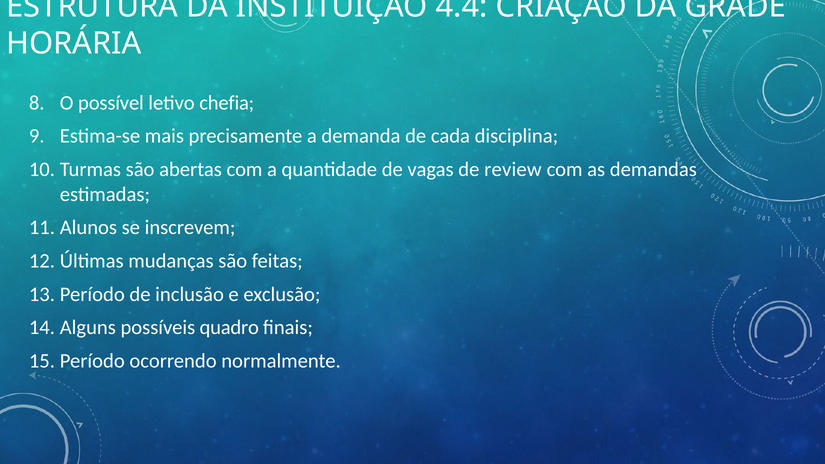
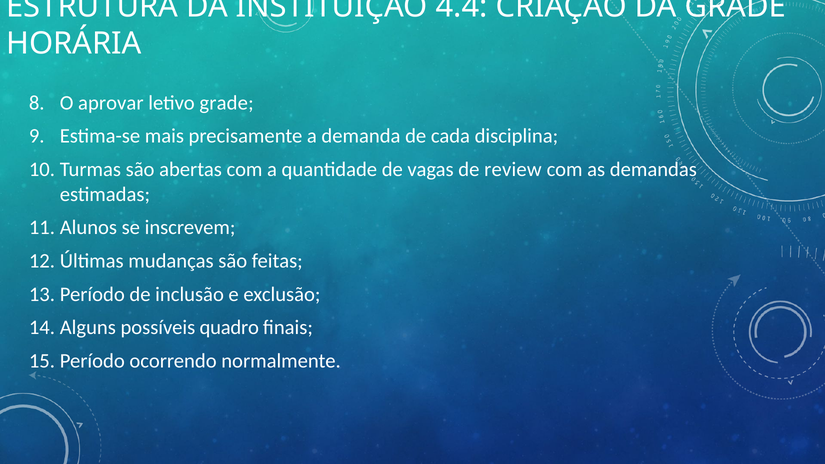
possível: possível -> aprovar
letivo chefia: chefia -> grade
